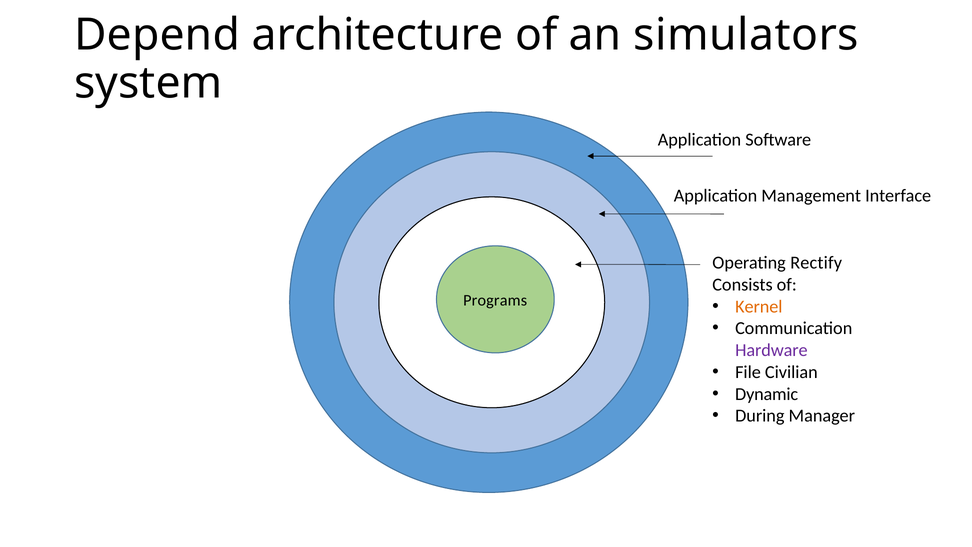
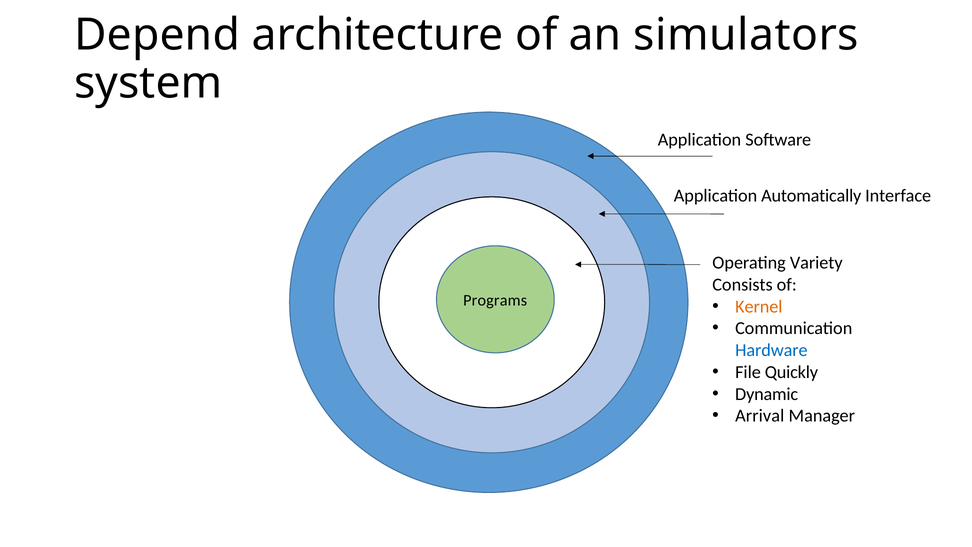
Management: Management -> Automatically
Rectify: Rectify -> Variety
Hardware colour: purple -> blue
Civilian: Civilian -> Quickly
During: During -> Arrival
